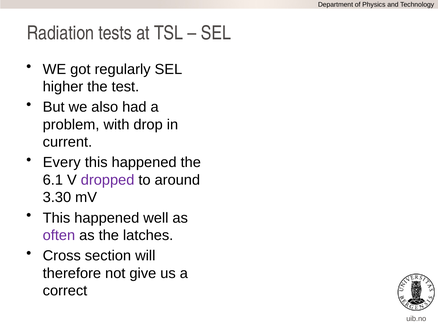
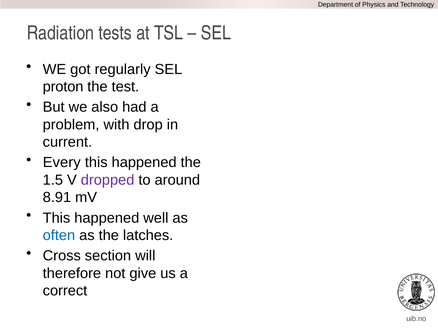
higher: higher -> proton
6.1: 6.1 -> 1.5
3.30: 3.30 -> 8.91
often colour: purple -> blue
